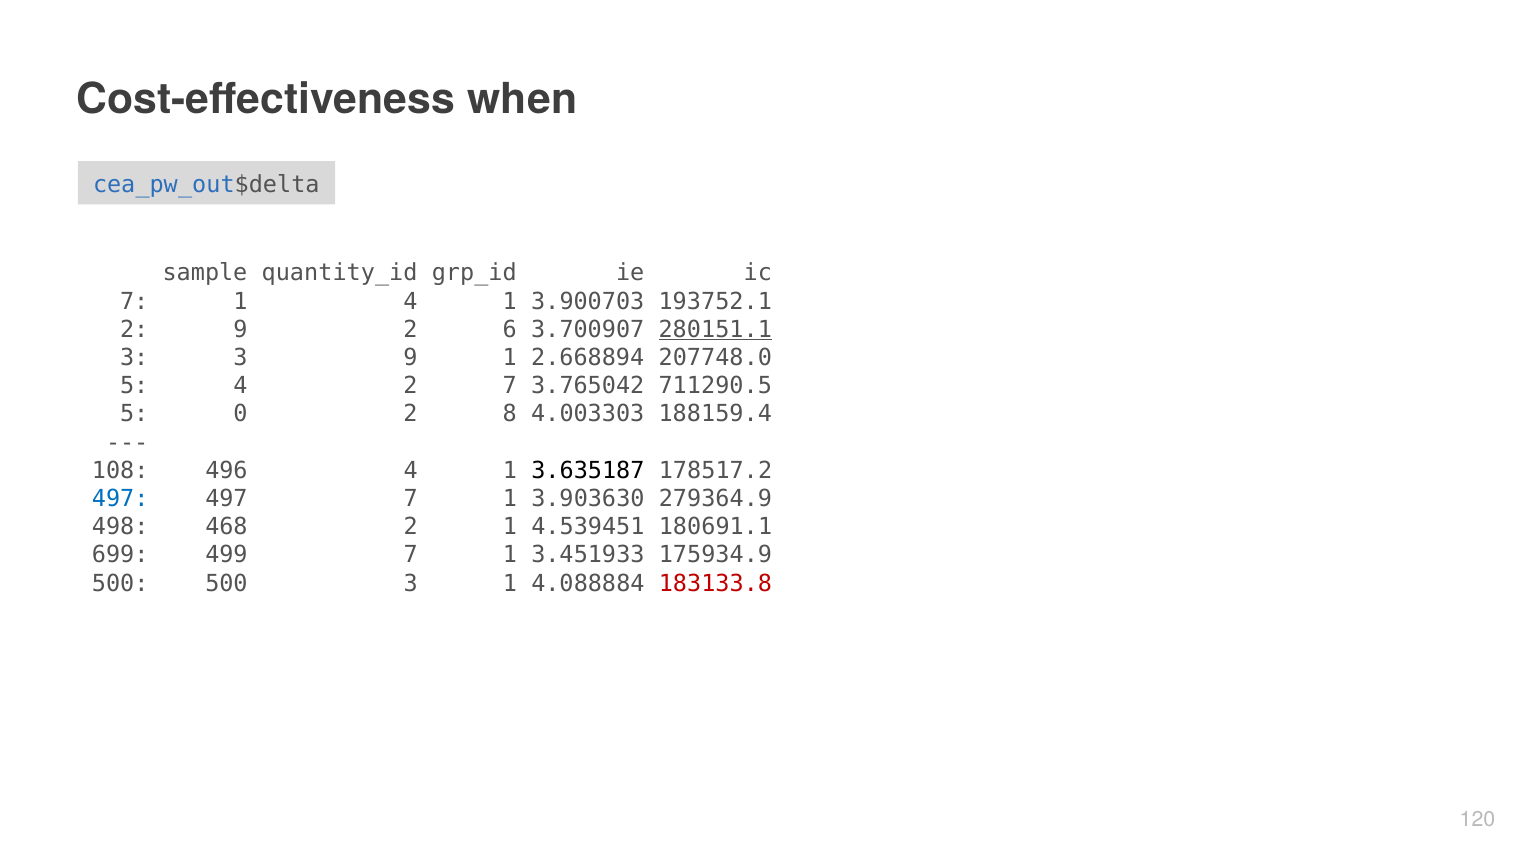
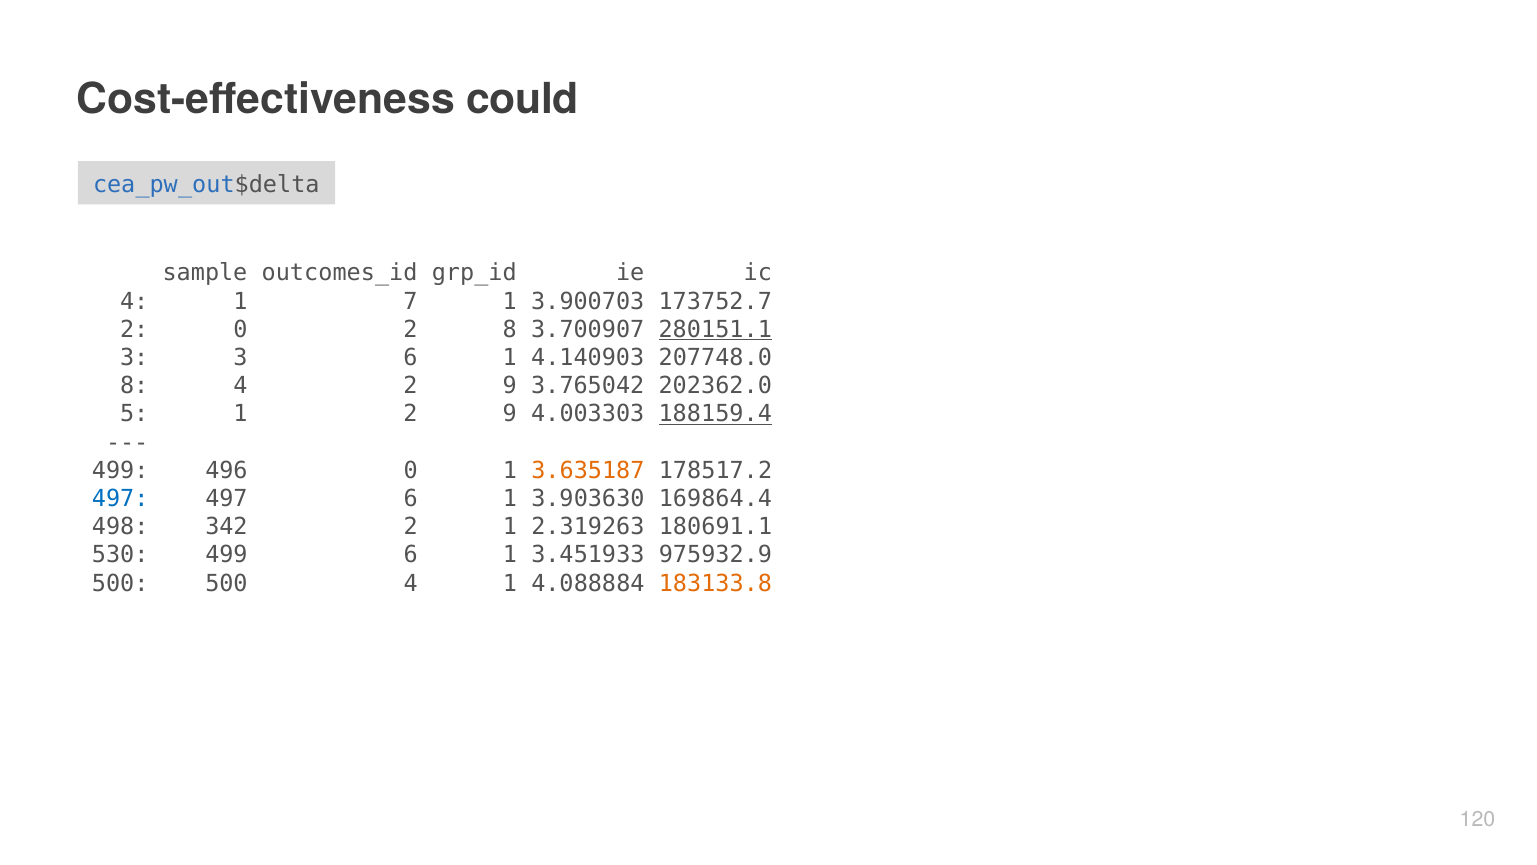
when: when -> could
quantity_id: quantity_id -> outcomes_id
7 at (134, 301): 7 -> 4
1 4: 4 -> 7
193752.1: 193752.1 -> 173752.7
2 9: 9 -> 0
2 6: 6 -> 8
3 9: 9 -> 6
2.668894: 2.668894 -> 4.140903
5 at (134, 386): 5 -> 8
4 2 7: 7 -> 9
711290.5: 711290.5 -> 202362.0
5 0: 0 -> 1
8 at (510, 414): 8 -> 9
188159.4 underline: none -> present
108 at (120, 470): 108 -> 499
496 4: 4 -> 0
3.635187 colour: black -> orange
497 7: 7 -> 6
279364.9: 279364.9 -> 169864.4
468: 468 -> 342
4.539451: 4.539451 -> 2.319263
699: 699 -> 530
499 7: 7 -> 6
175934.9: 175934.9 -> 975932.9
500 3: 3 -> 4
183133.8 colour: red -> orange
